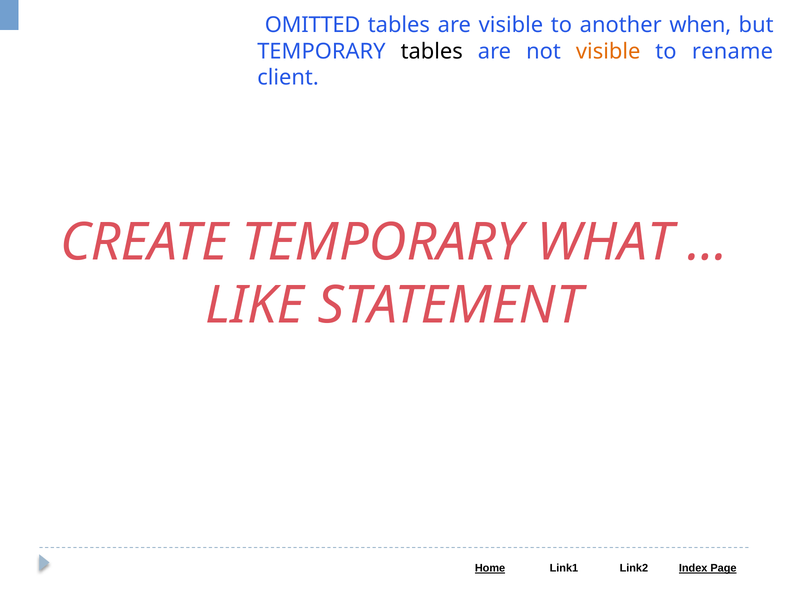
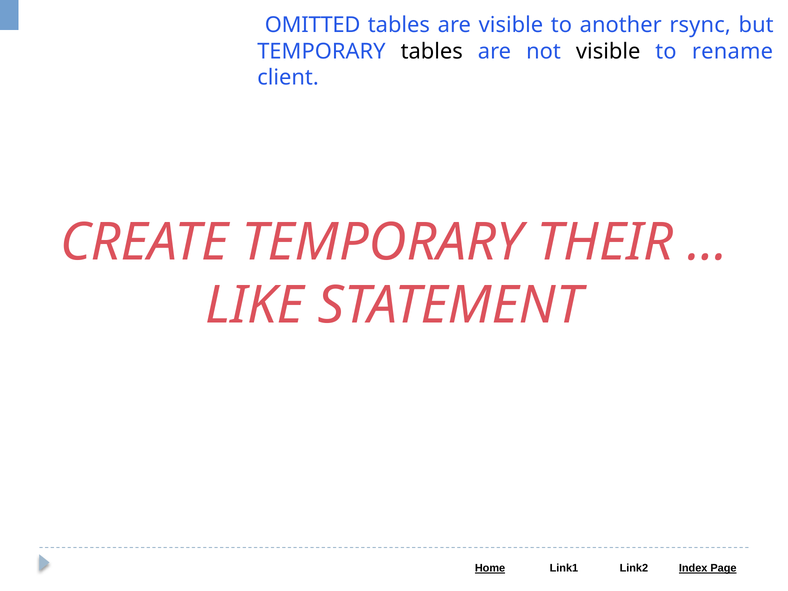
when: when -> rsync
visible at (608, 51) colour: orange -> black
WHAT: WHAT -> THEIR
